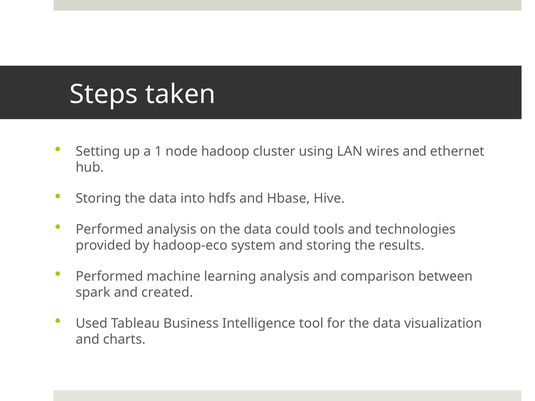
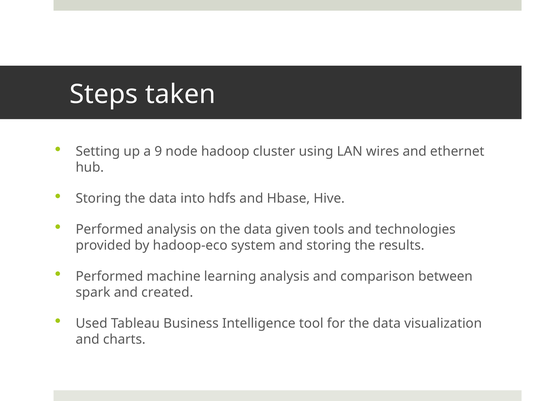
1: 1 -> 9
could: could -> given
